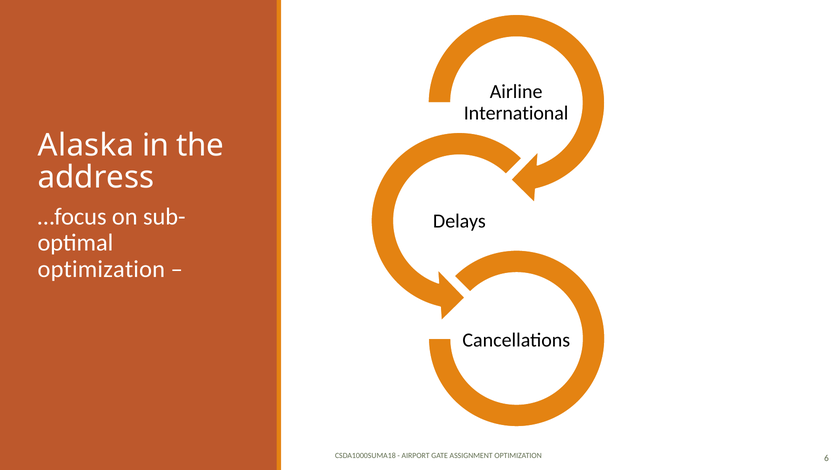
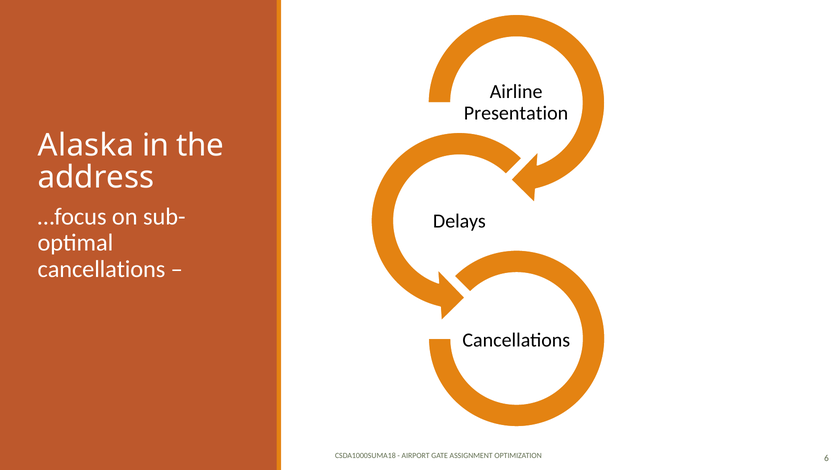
International: International -> Presentation
optimization at (101, 269): optimization -> cancellations
